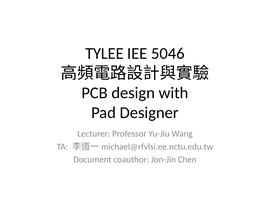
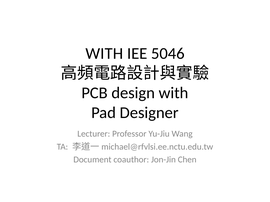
TYLEE at (104, 54): TYLEE -> WITH
